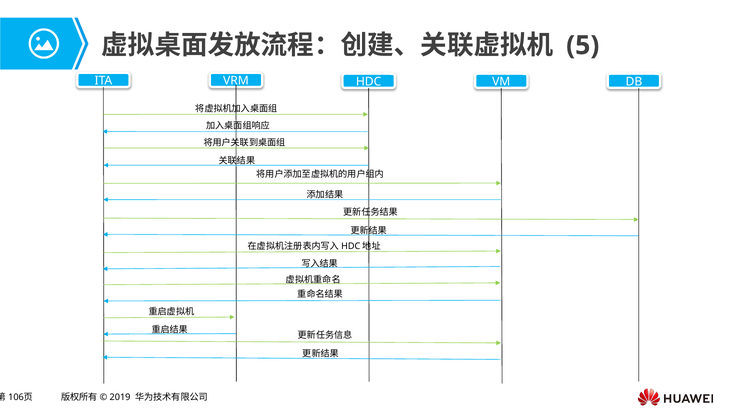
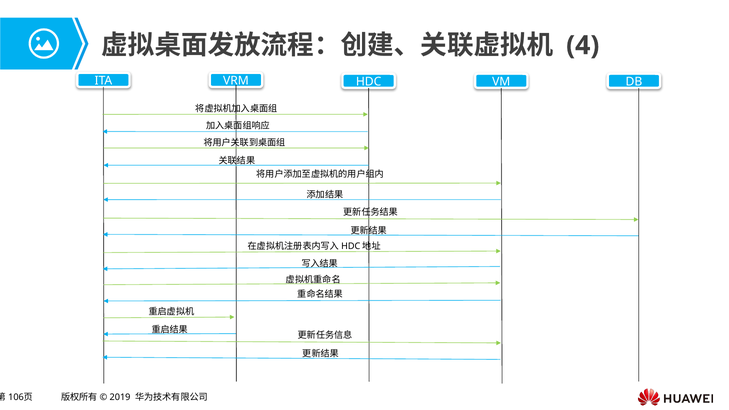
5: 5 -> 4
